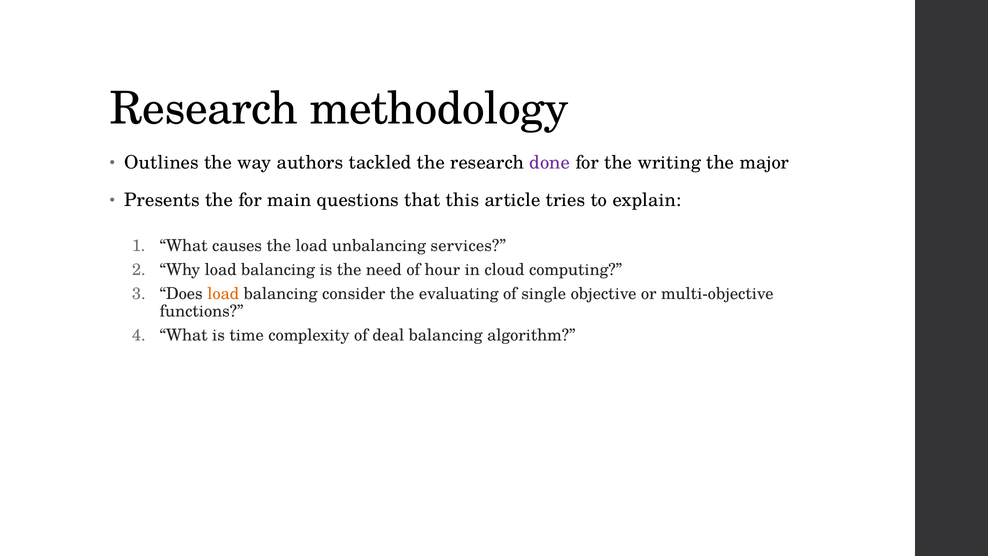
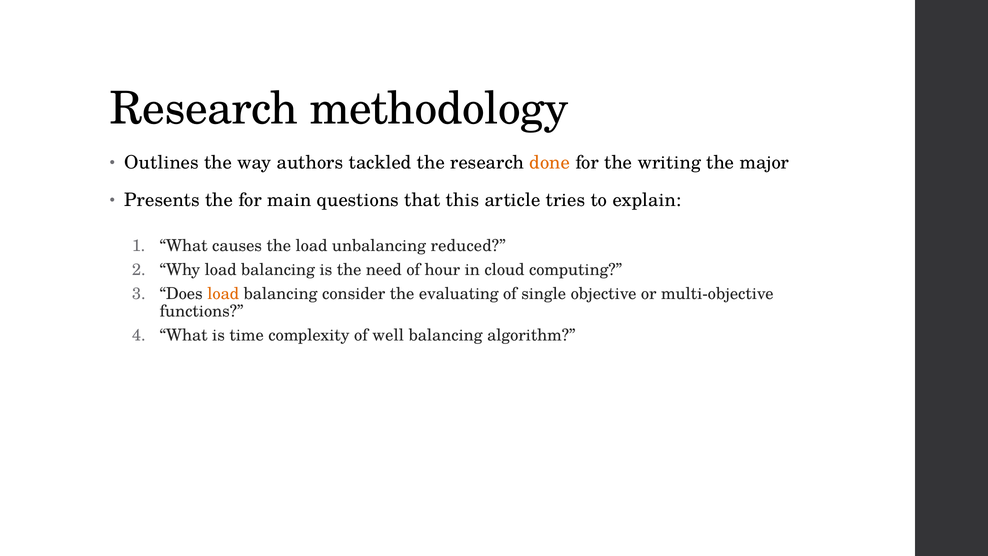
done colour: purple -> orange
services: services -> reduced
deal: deal -> well
